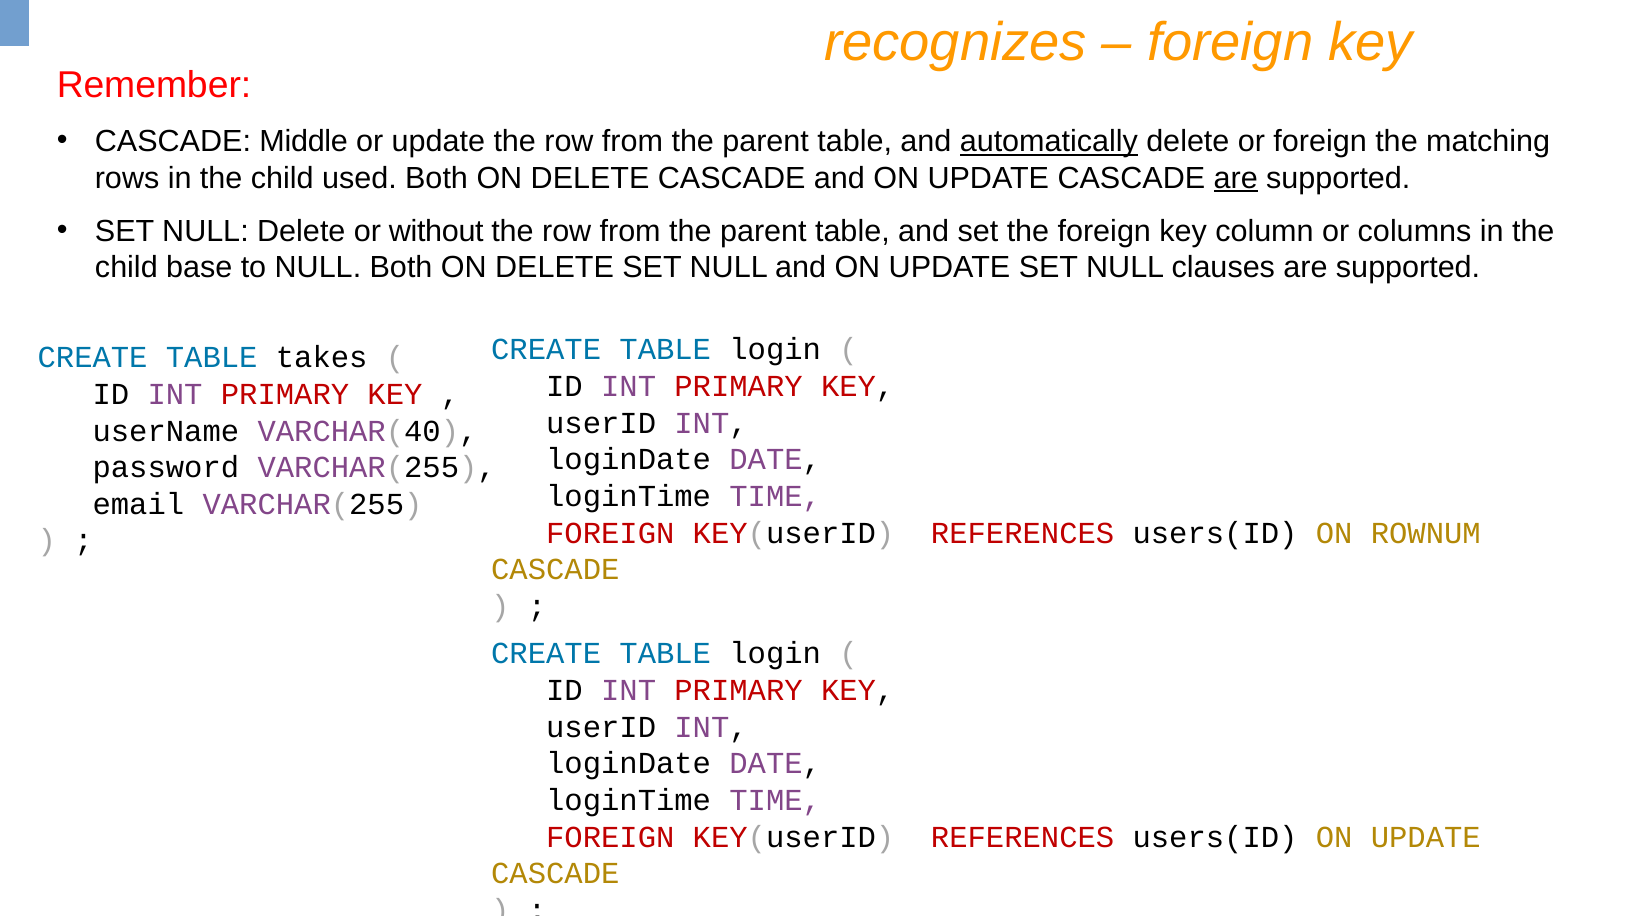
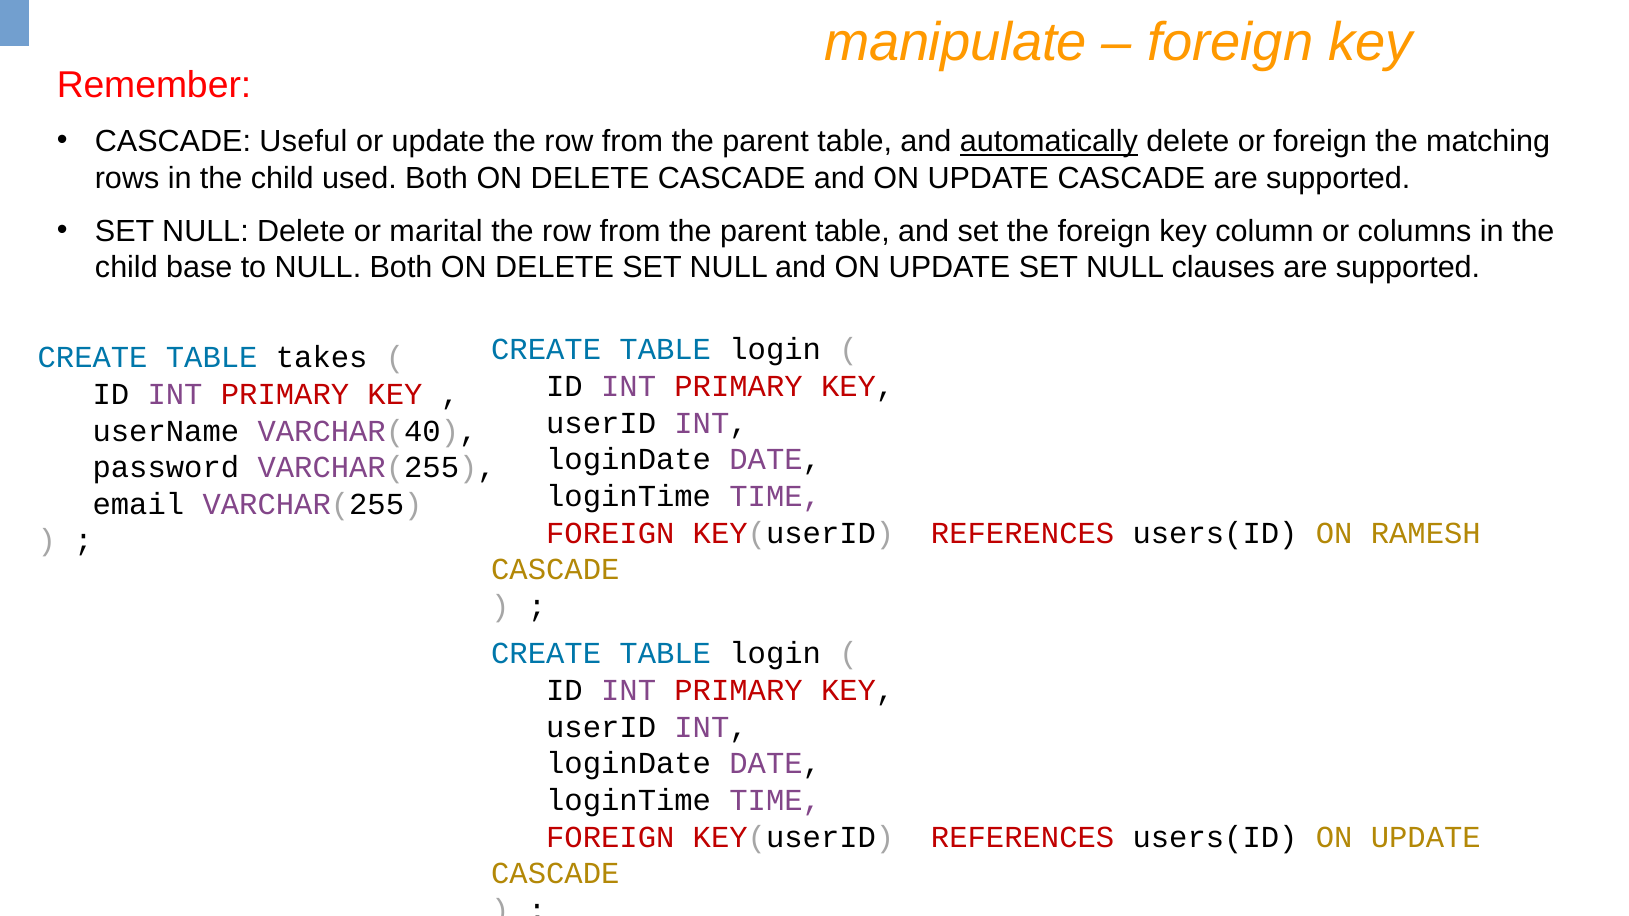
recognizes: recognizes -> manipulate
Middle: Middle -> Useful
are at (1236, 178) underline: present -> none
without: without -> marital
ROWNUM: ROWNUM -> RAMESH
